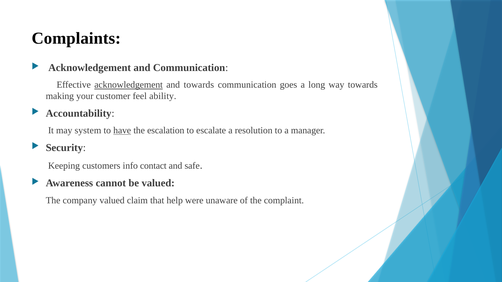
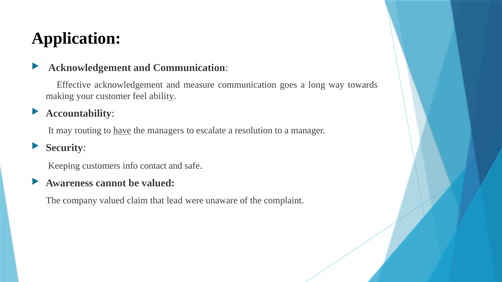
Complaints: Complaints -> Application
acknowledgement at (129, 85) underline: present -> none
and towards: towards -> measure
system: system -> routing
escalation: escalation -> managers
help: help -> lead
